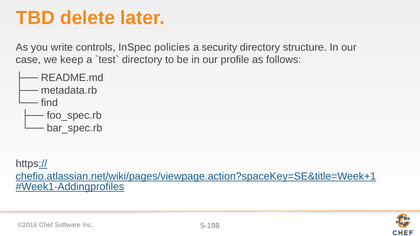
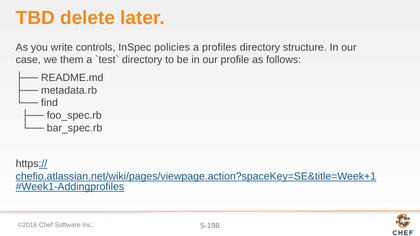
security: security -> profiles
keep: keep -> them
